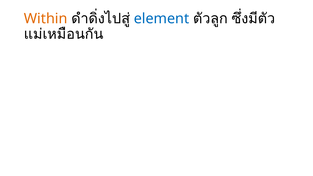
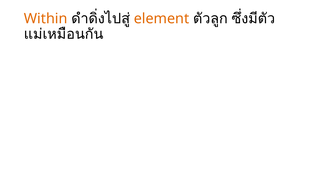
element colour: blue -> orange
